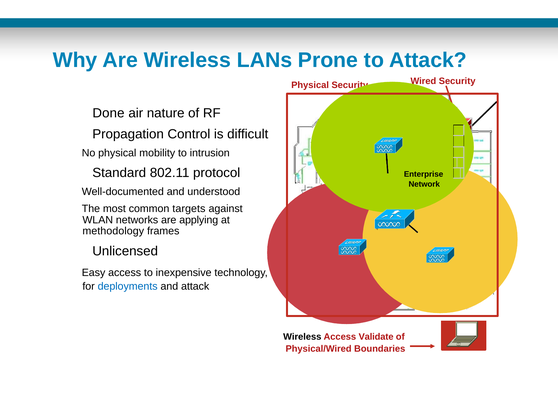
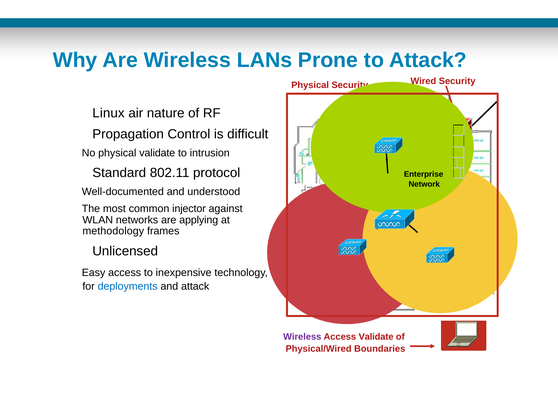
Done: Done -> Linux
physical mobility: mobility -> validate
targets: targets -> injector
Wireless at (302, 337) colour: black -> purple
